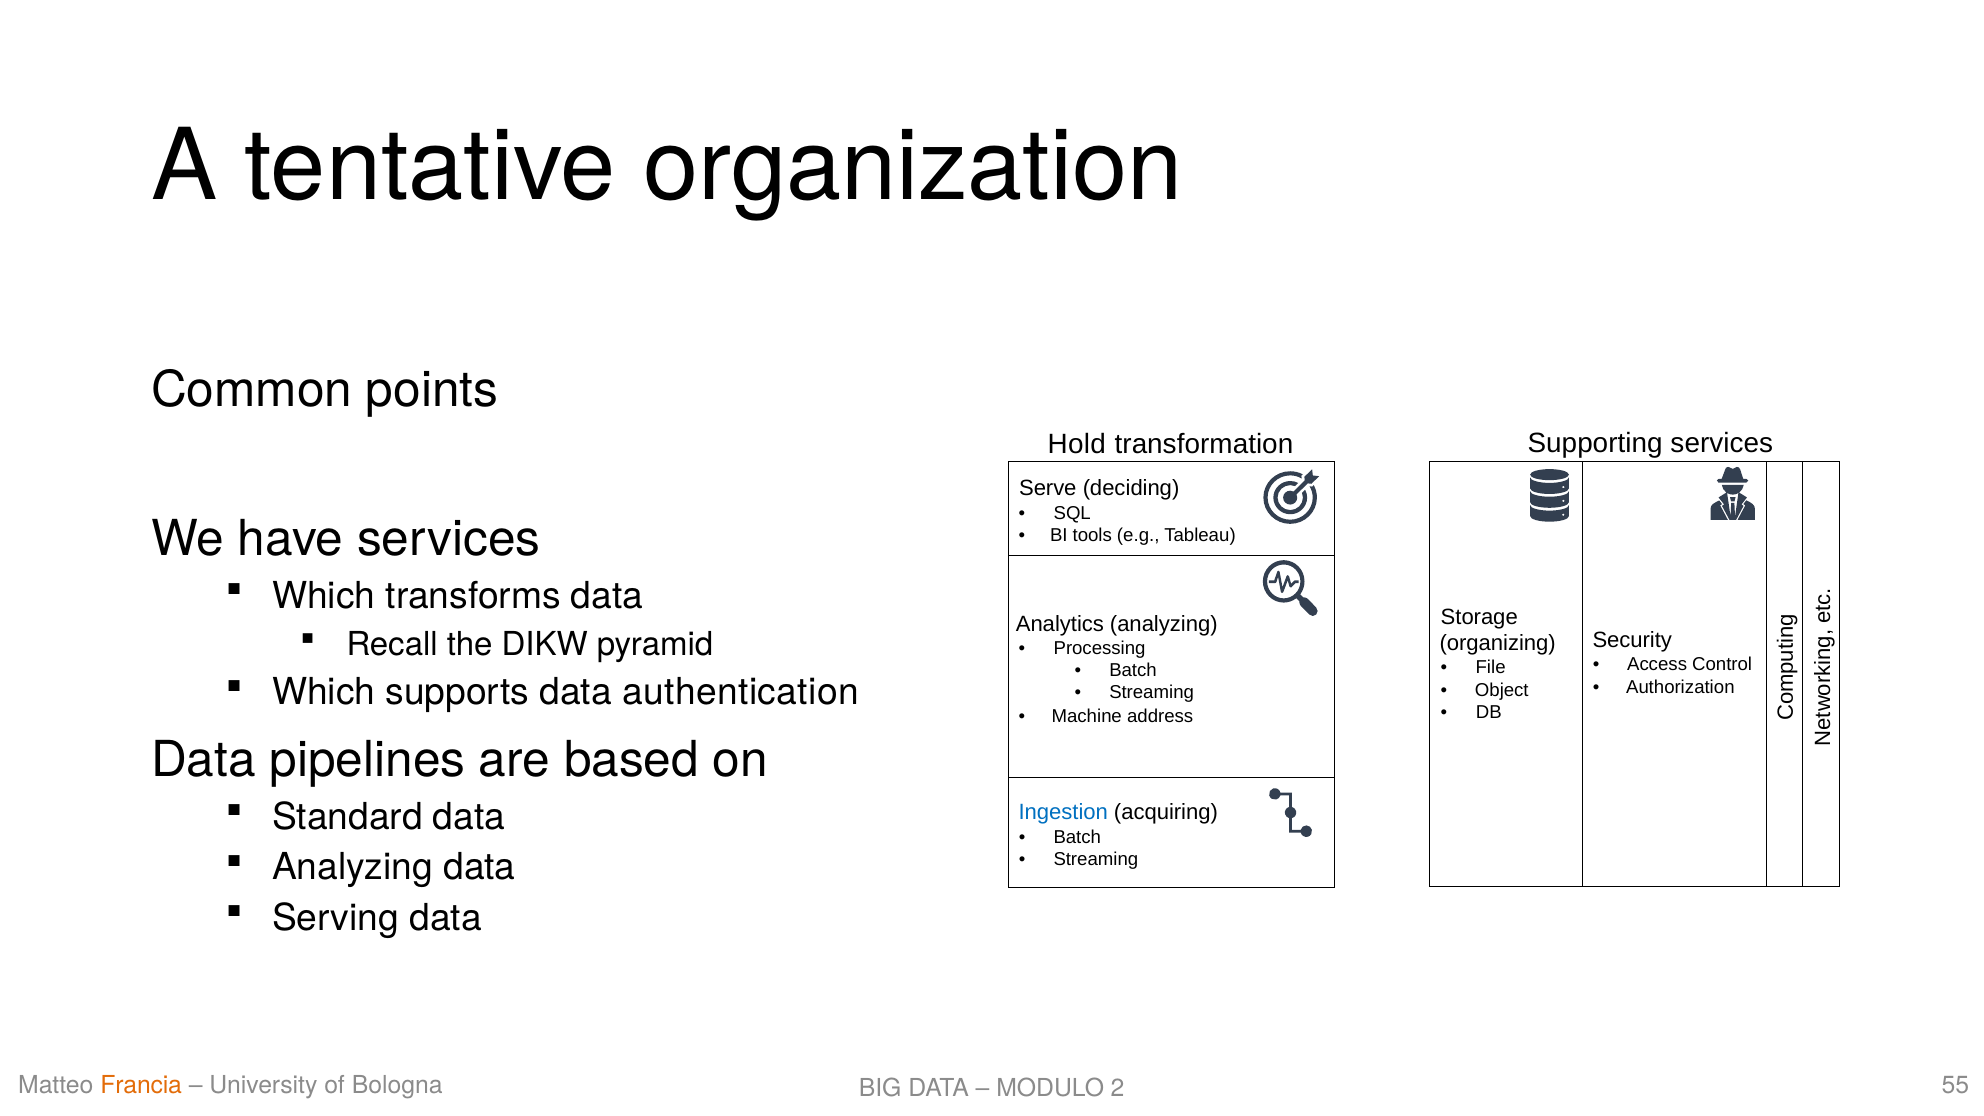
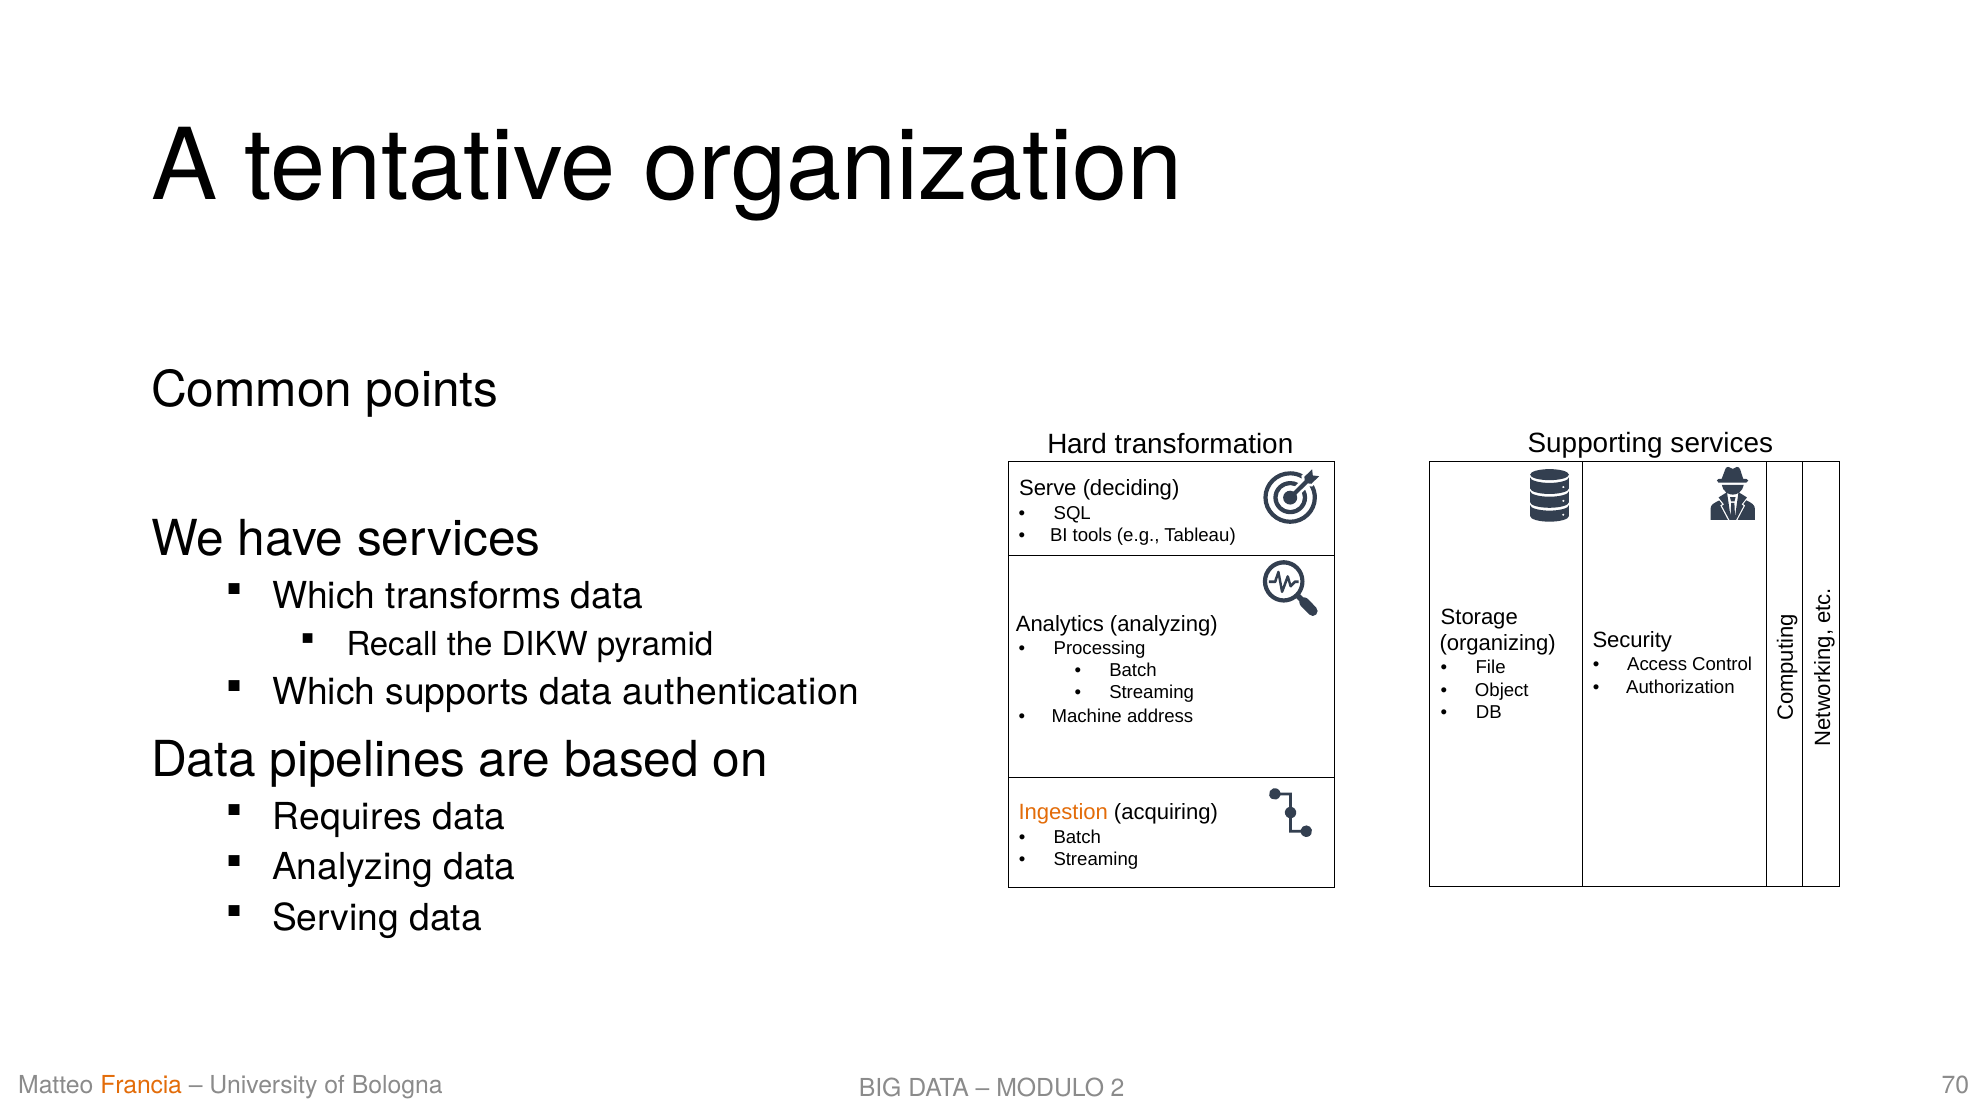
Hold: Hold -> Hard
Standard: Standard -> Requires
Ingestion colour: blue -> orange
55: 55 -> 70
